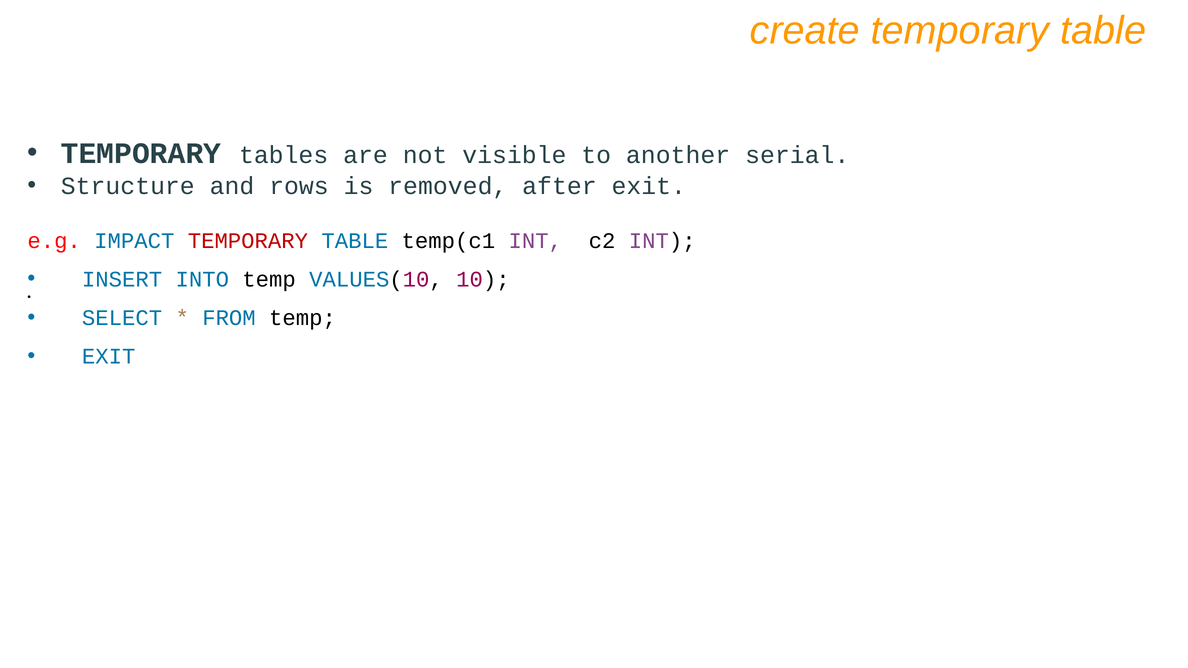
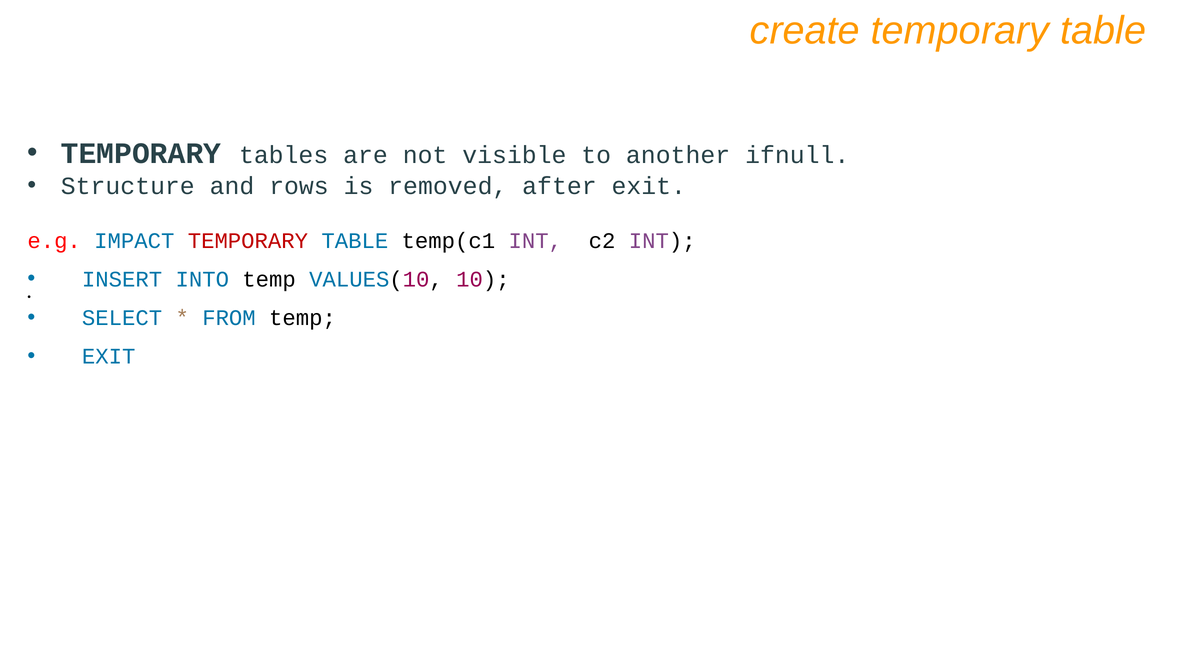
serial: serial -> ifnull
